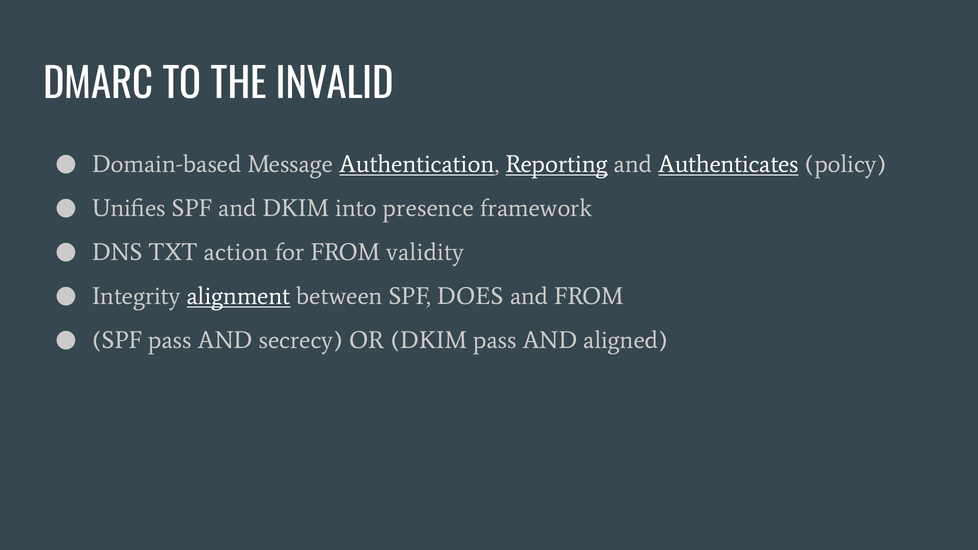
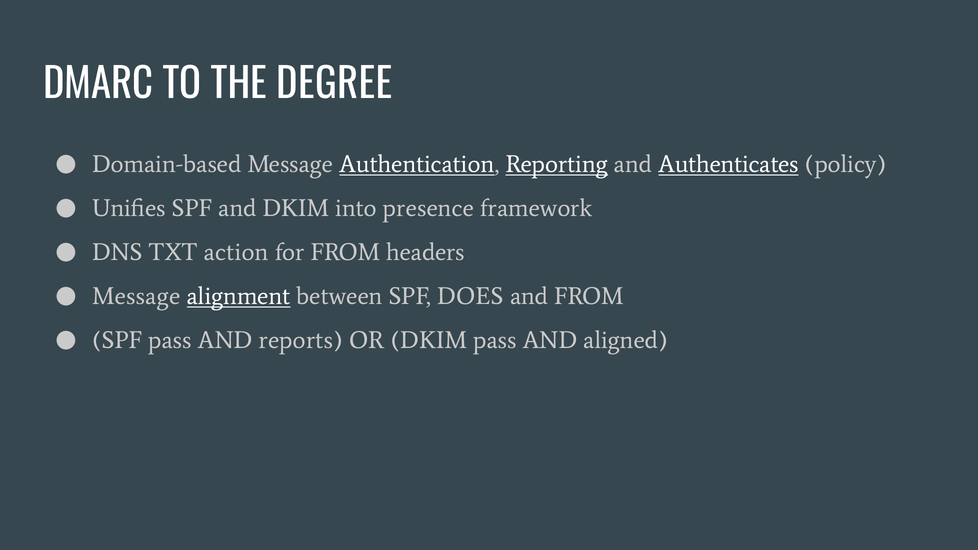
INVALID: INVALID -> DEGREE
validity: validity -> headers
Integrity at (136, 296): Integrity -> Message
secrecy: secrecy -> reports
